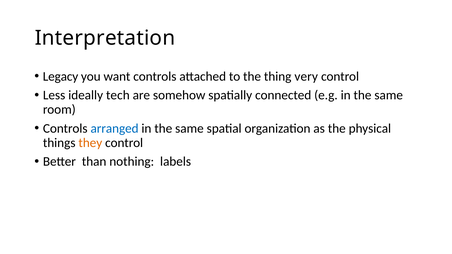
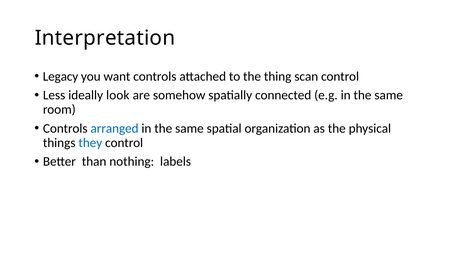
very: very -> scan
tech: tech -> look
they colour: orange -> blue
